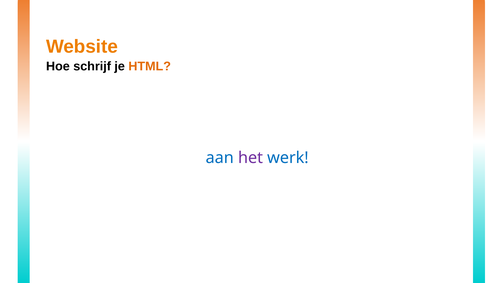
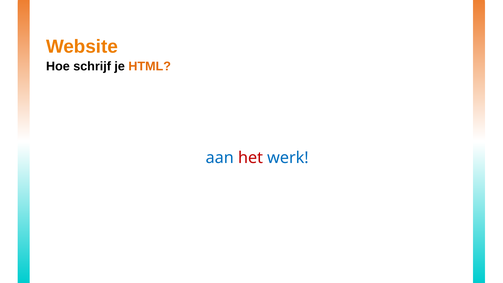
het colour: purple -> red
